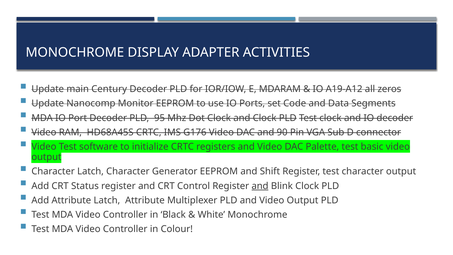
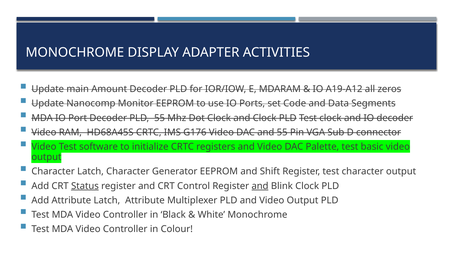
Century: Century -> Amount
PLD 95: 95 -> 55
and 90: 90 -> 55
Status underline: none -> present
